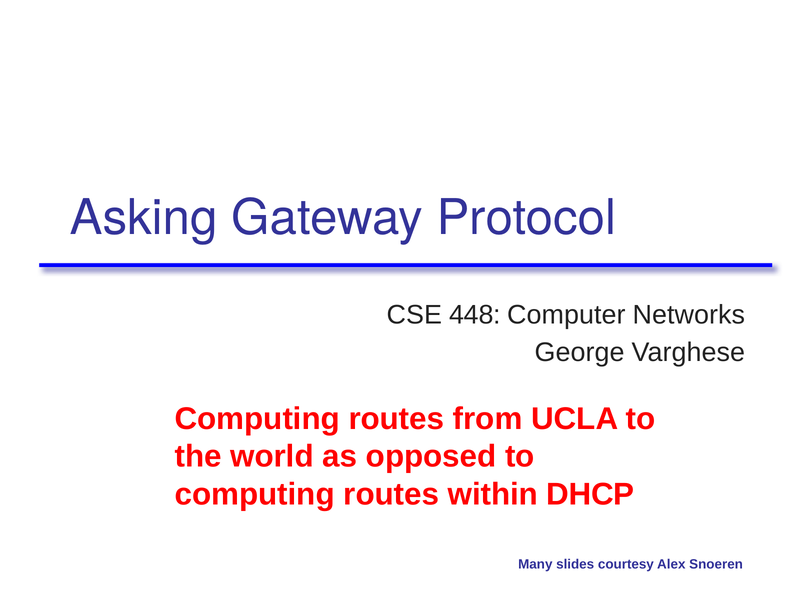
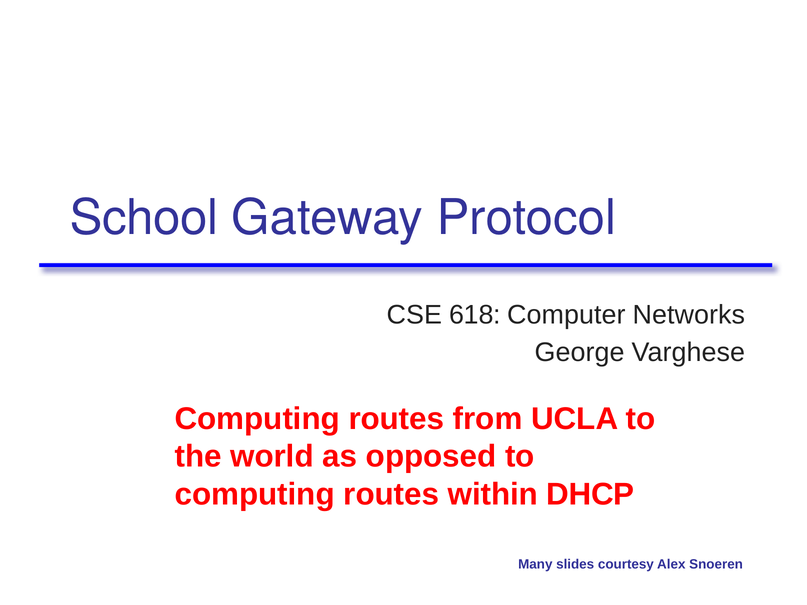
Asking: Asking -> School
448: 448 -> 618
